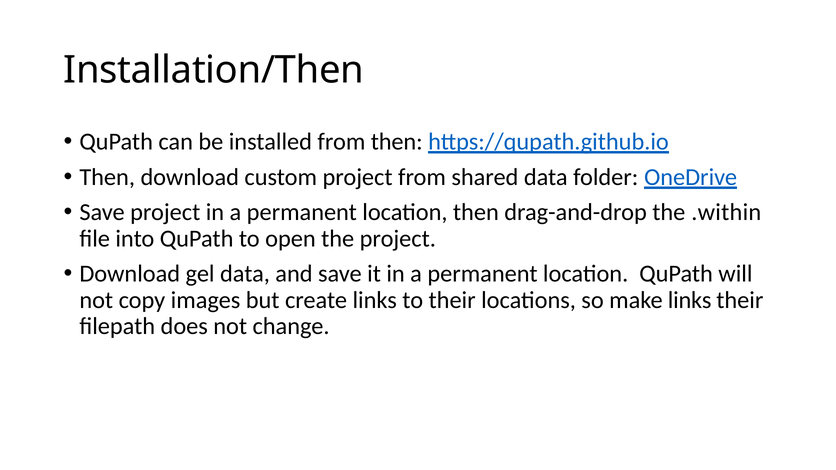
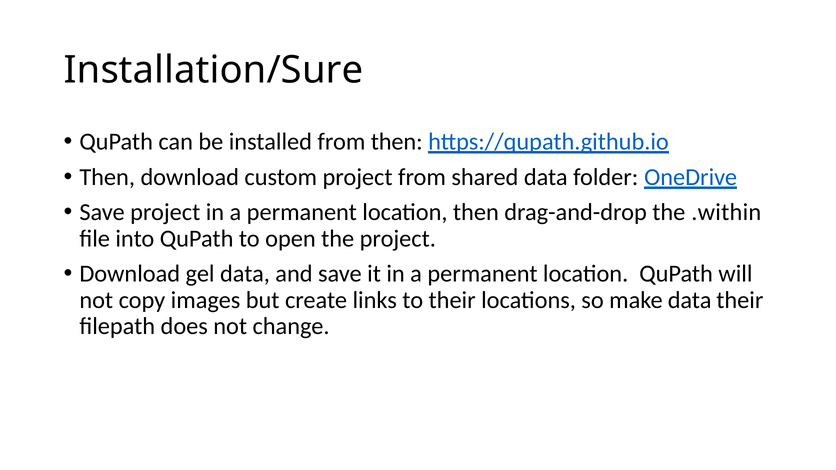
Installation/Then: Installation/Then -> Installation/Sure
make links: links -> data
